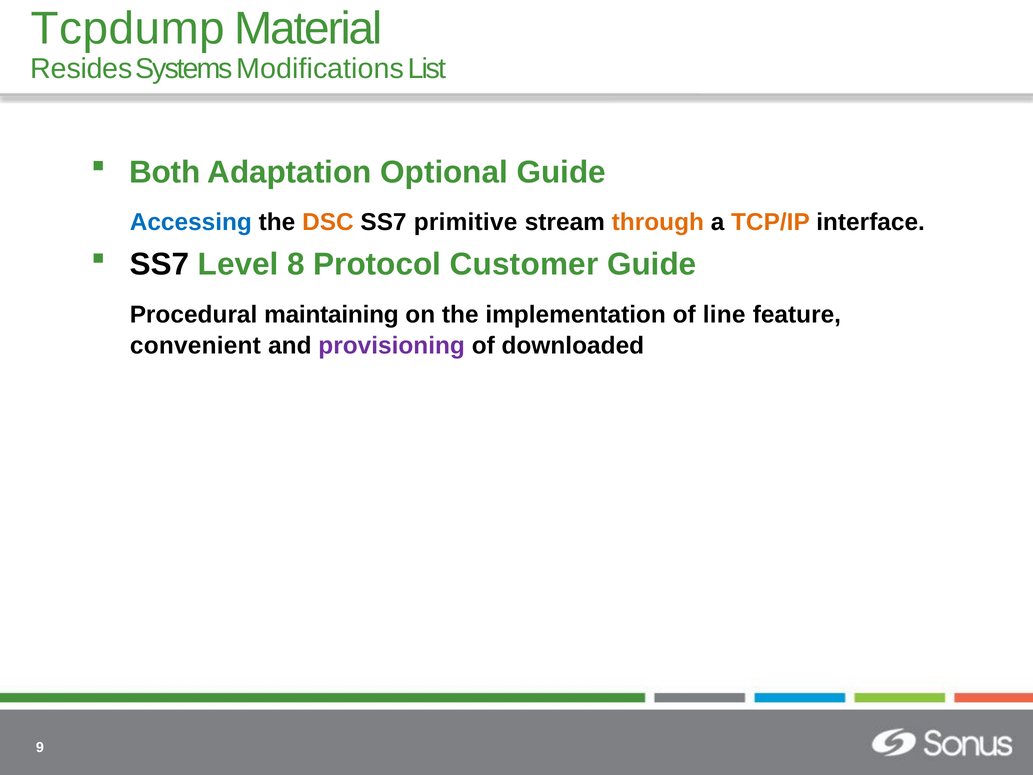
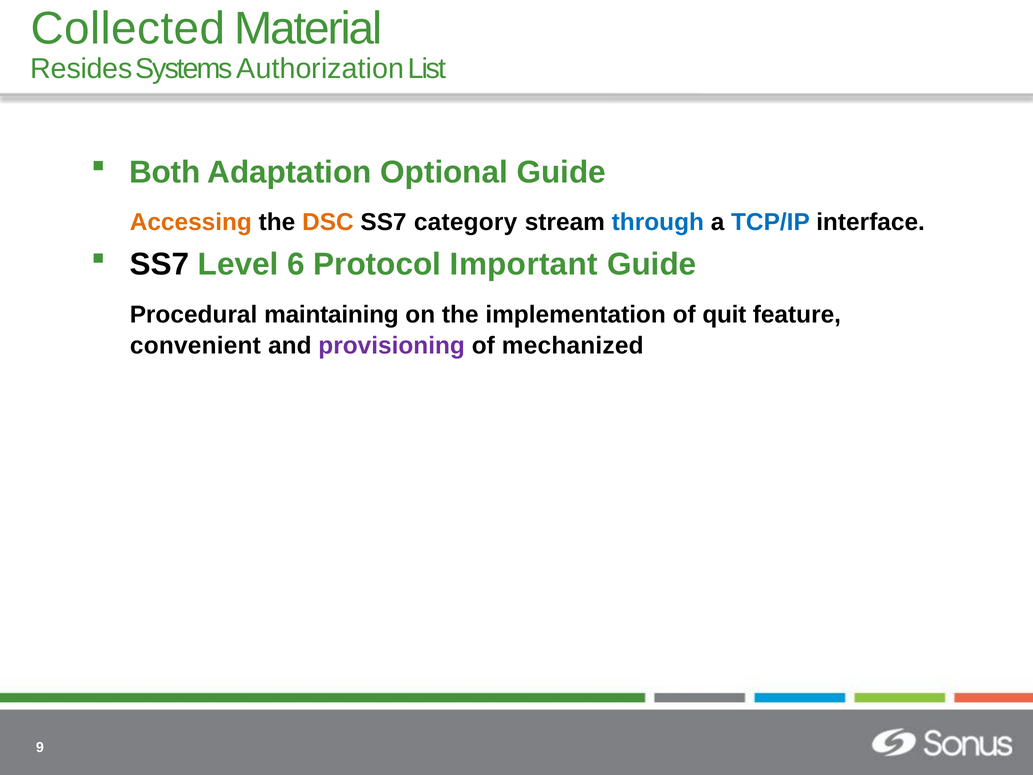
Tcpdump: Tcpdump -> Collected
Modifications: Modifications -> Authorization
Accessing colour: blue -> orange
primitive: primitive -> category
through colour: orange -> blue
TCP/IP colour: orange -> blue
8: 8 -> 6
Customer: Customer -> Important
line: line -> quit
downloaded: downloaded -> mechanized
